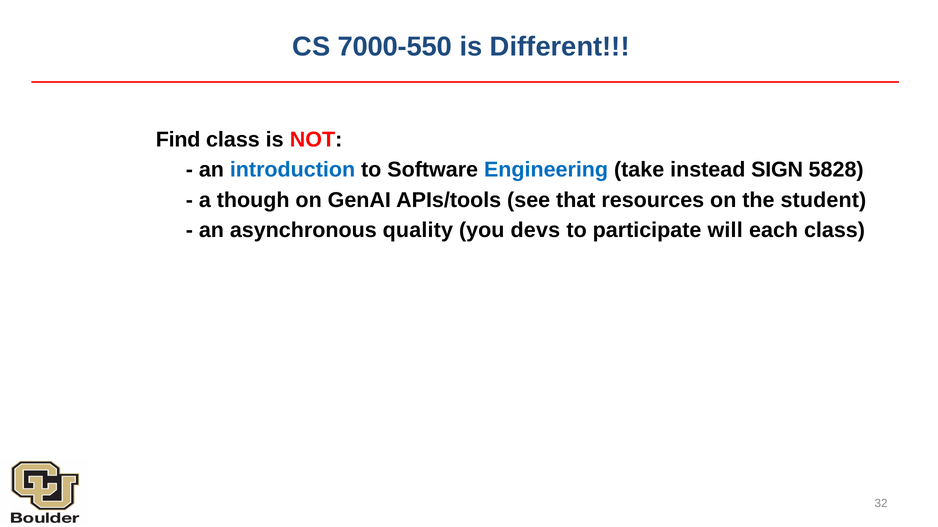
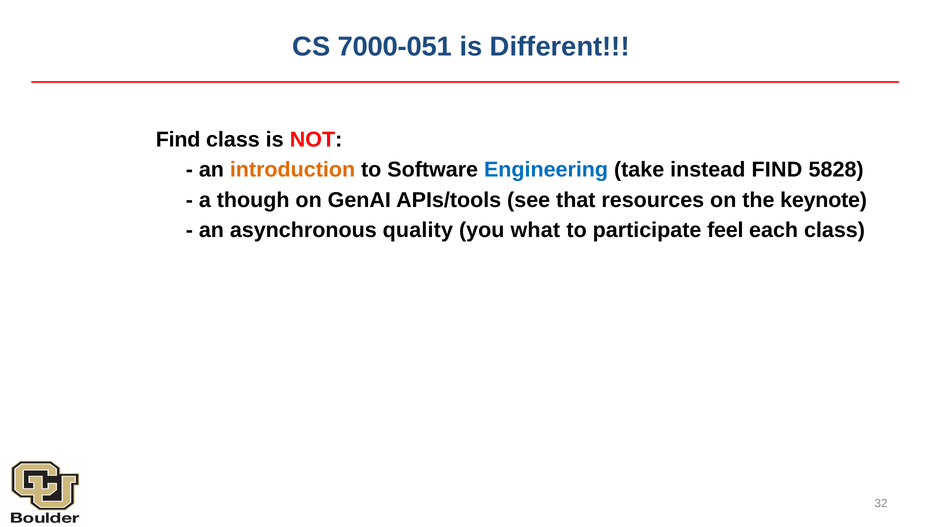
7000-550: 7000-550 -> 7000-051
introduction colour: blue -> orange
instead SIGN: SIGN -> FIND
student: student -> keynote
devs: devs -> what
will: will -> feel
